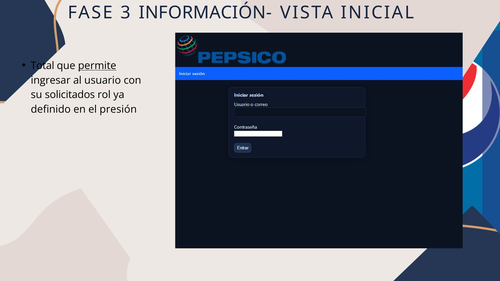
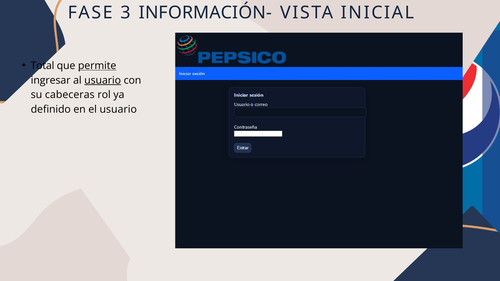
usuario at (103, 80) underline: none -> present
solicitados: solicitados -> cabeceras
el presión: presión -> usuario
